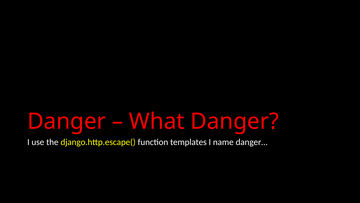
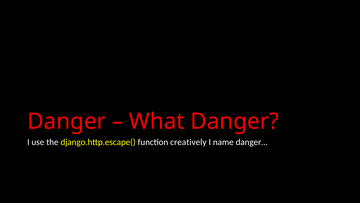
templates: templates -> creatively
